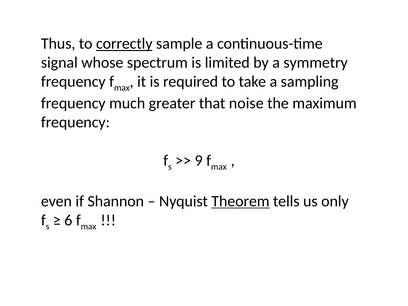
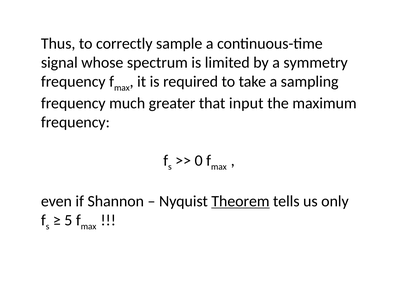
correctly underline: present -> none
noise: noise -> input
9: 9 -> 0
6: 6 -> 5
